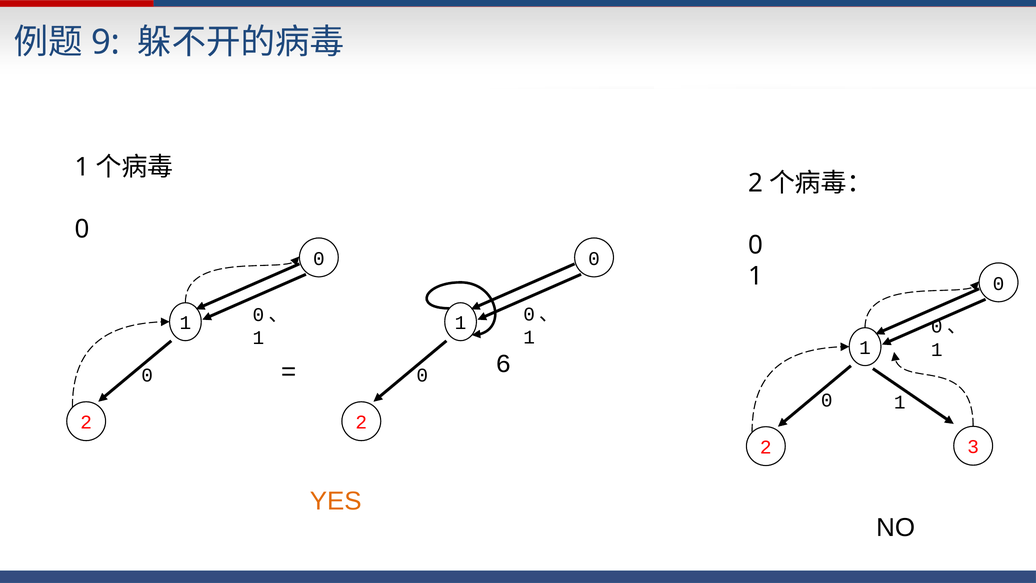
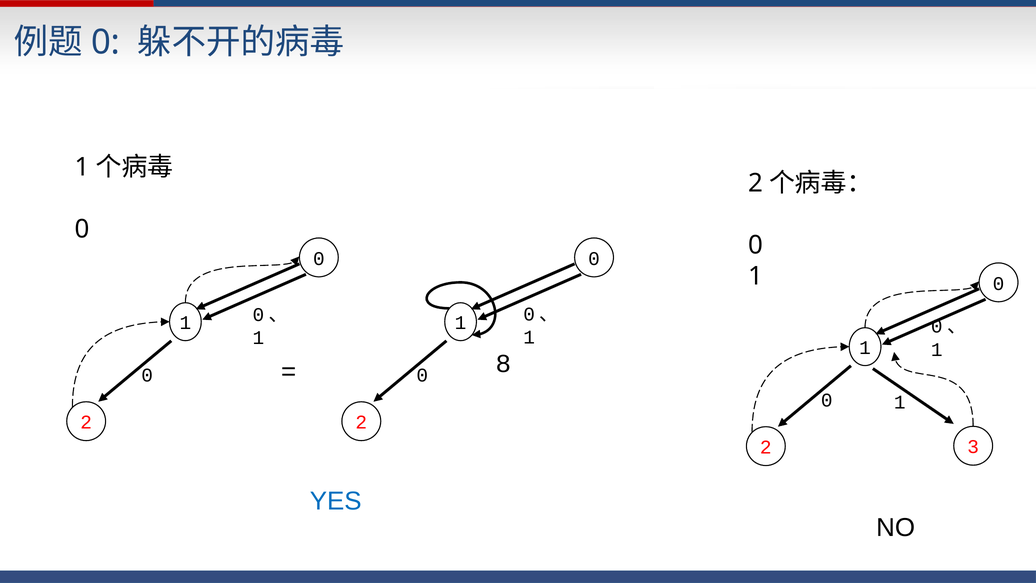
9 at (106, 42): 9 -> 0
6: 6 -> 8
YES colour: orange -> blue
